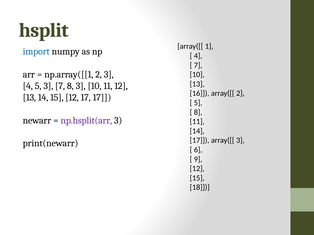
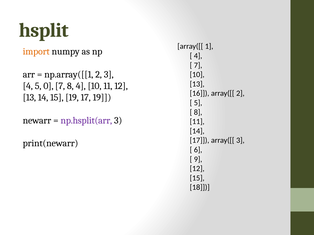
import colour: blue -> orange
5 3: 3 -> 0
8 3: 3 -> 4
15 12: 12 -> 19
17 17: 17 -> 19
